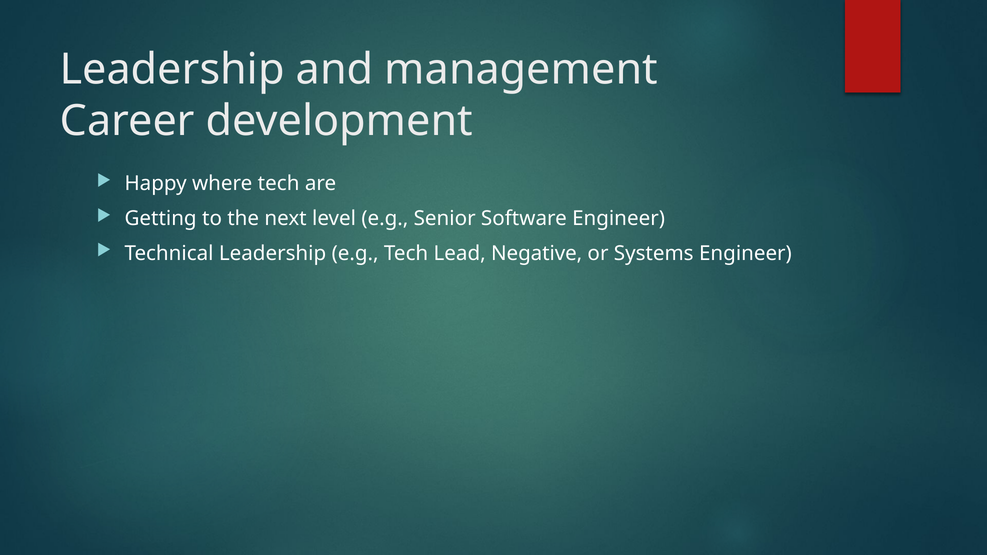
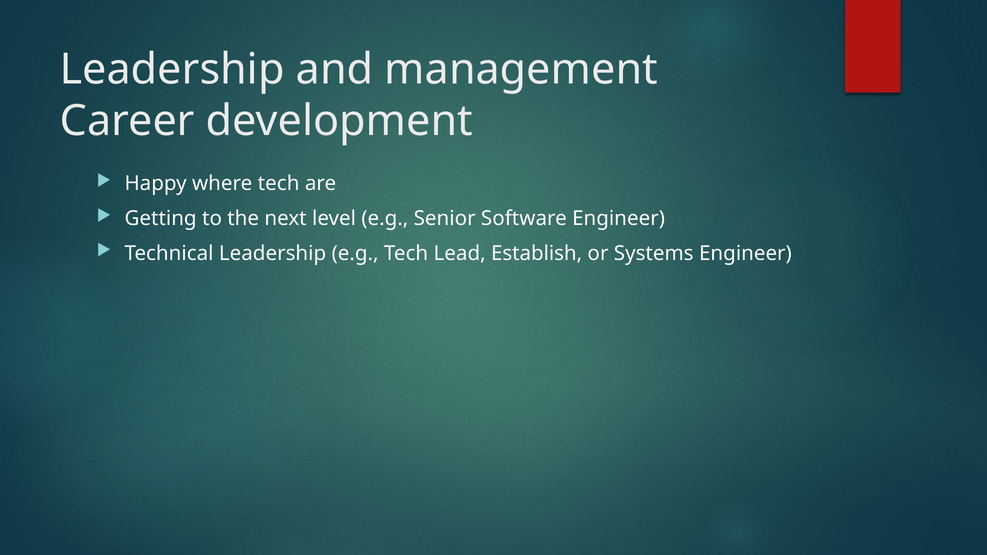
Negative: Negative -> Establish
